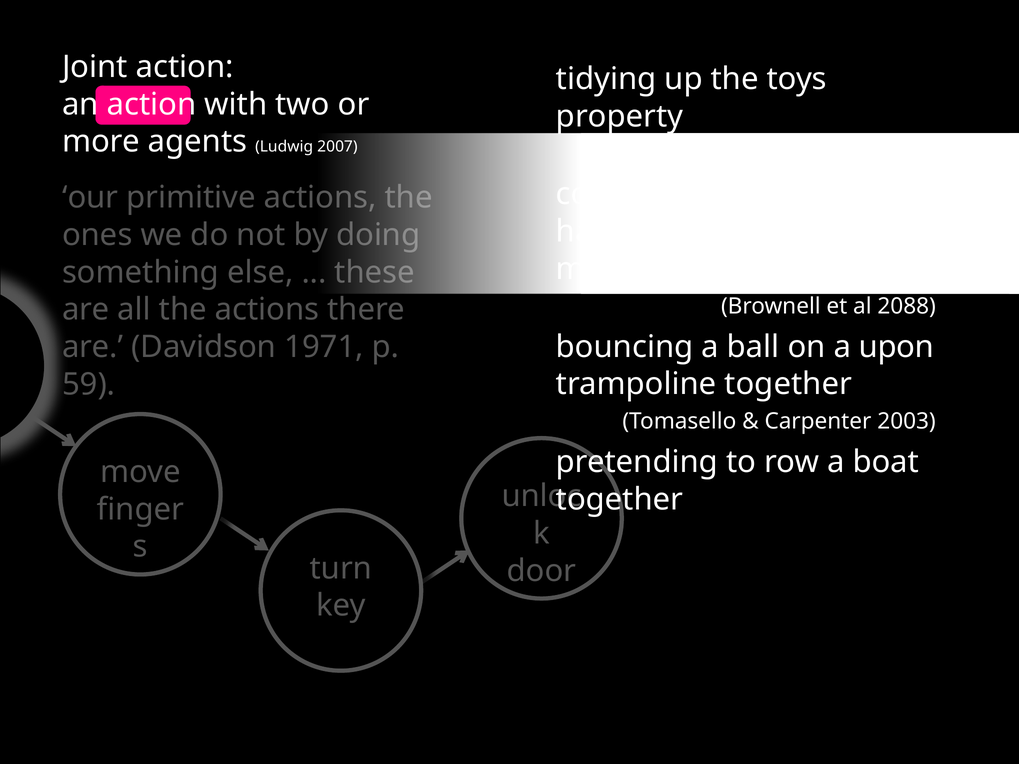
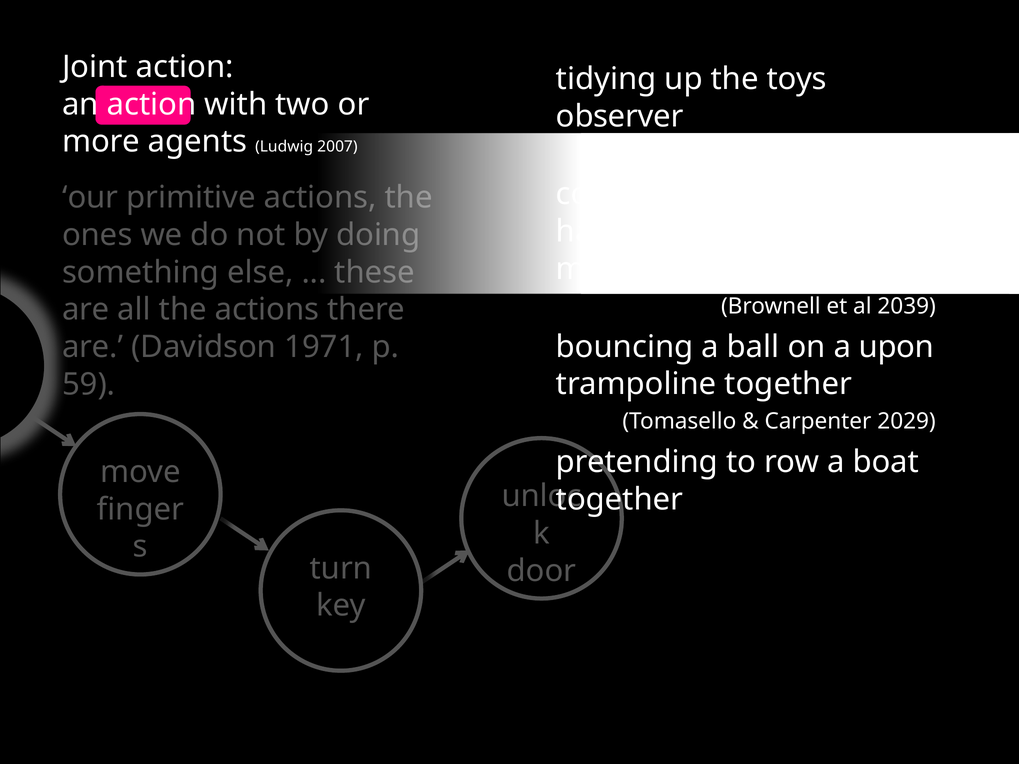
property: property -> observer
2088: 2088 -> 2039
2003: 2003 -> 2029
